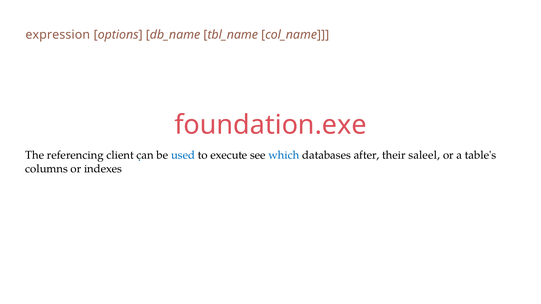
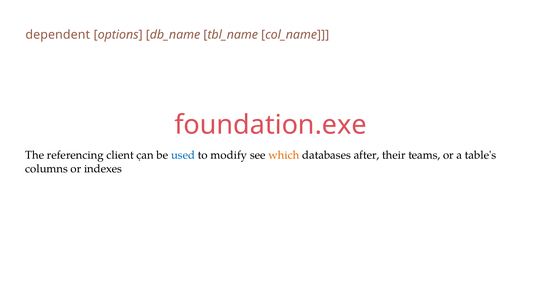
expression: expression -> dependent
execute: execute -> modify
which colour: blue -> orange
saleel: saleel -> teams
